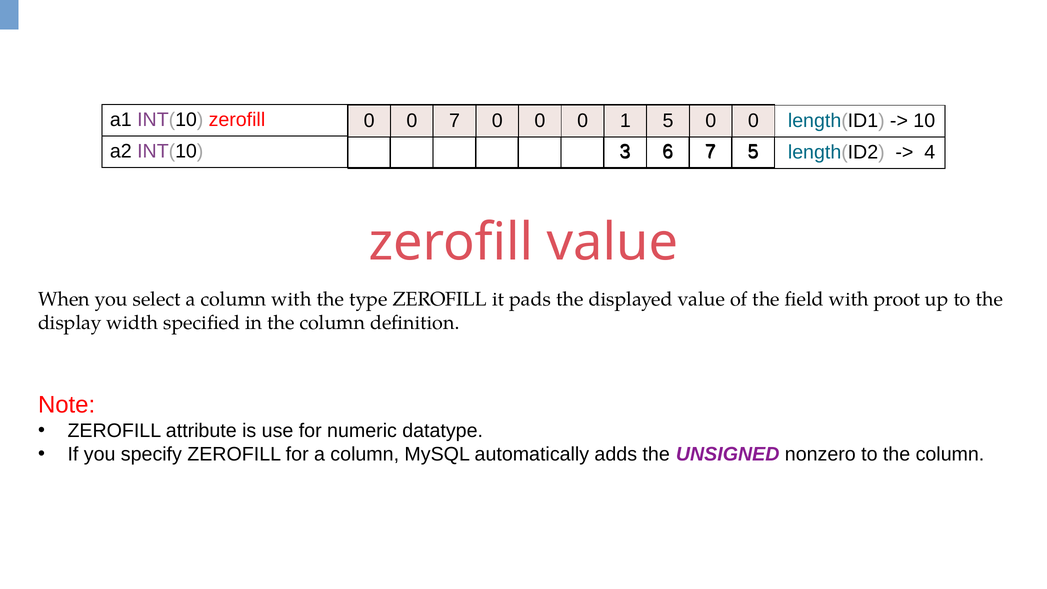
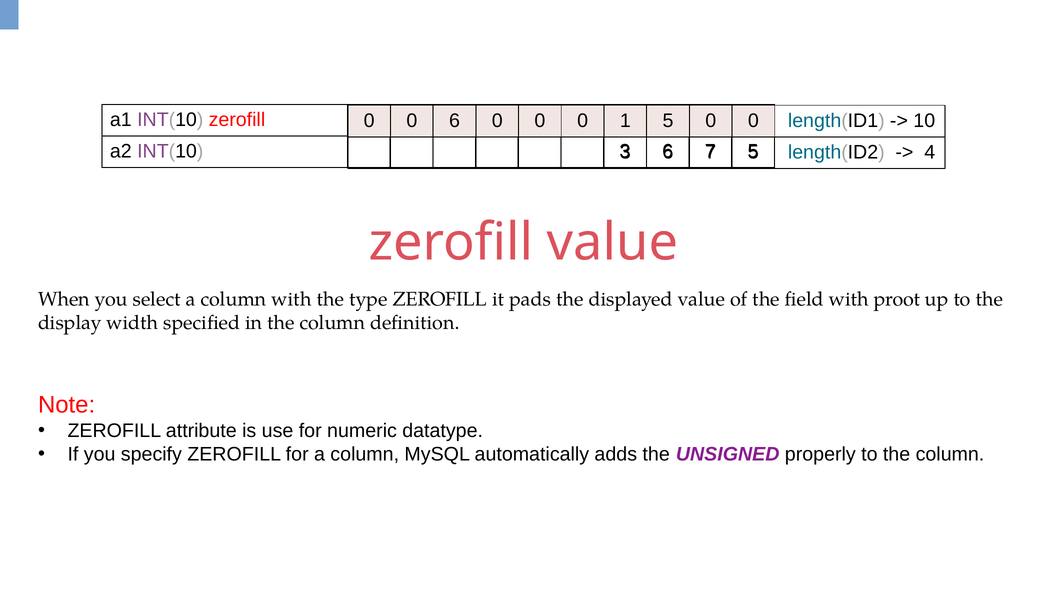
0 7: 7 -> 6
nonzero: nonzero -> properly
